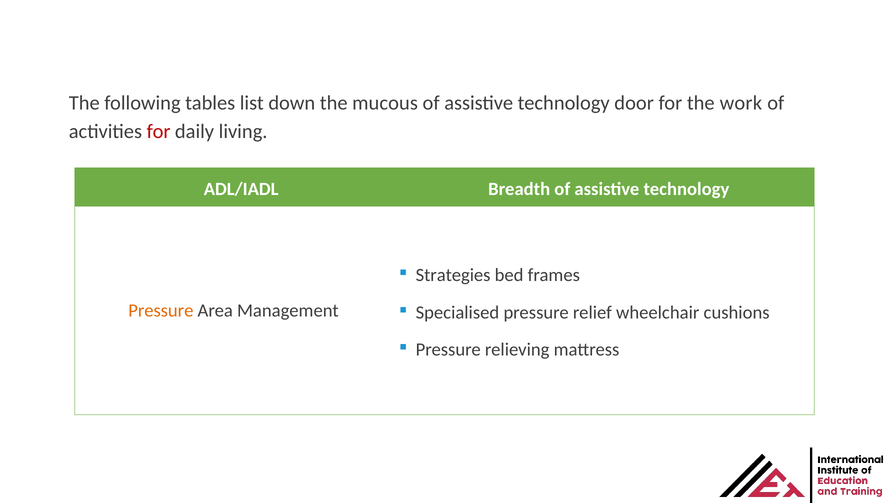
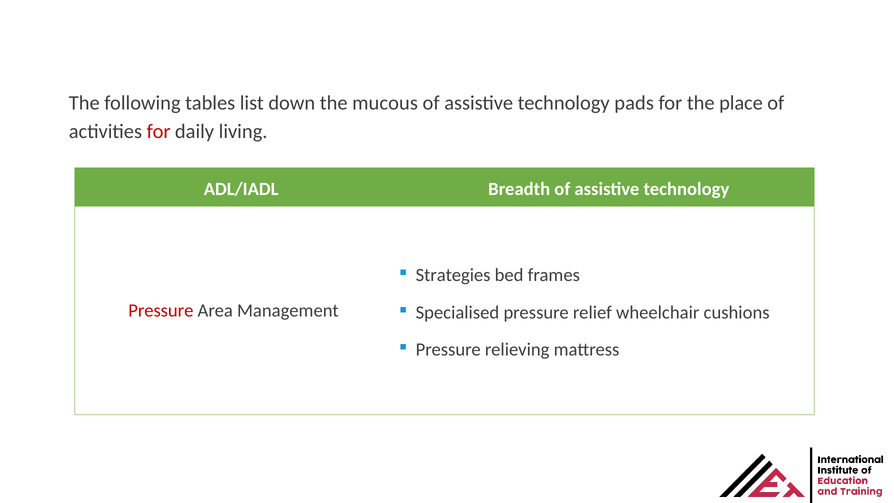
door: door -> pads
work: work -> place
Pressure at (161, 311) colour: orange -> red
